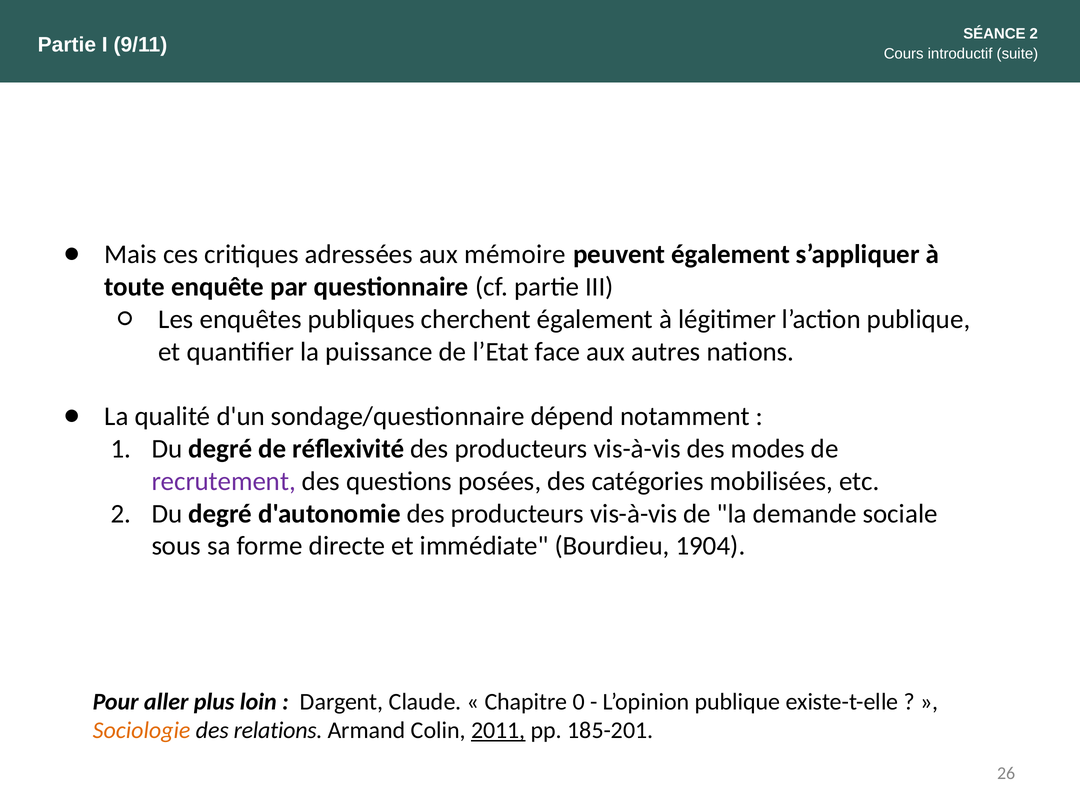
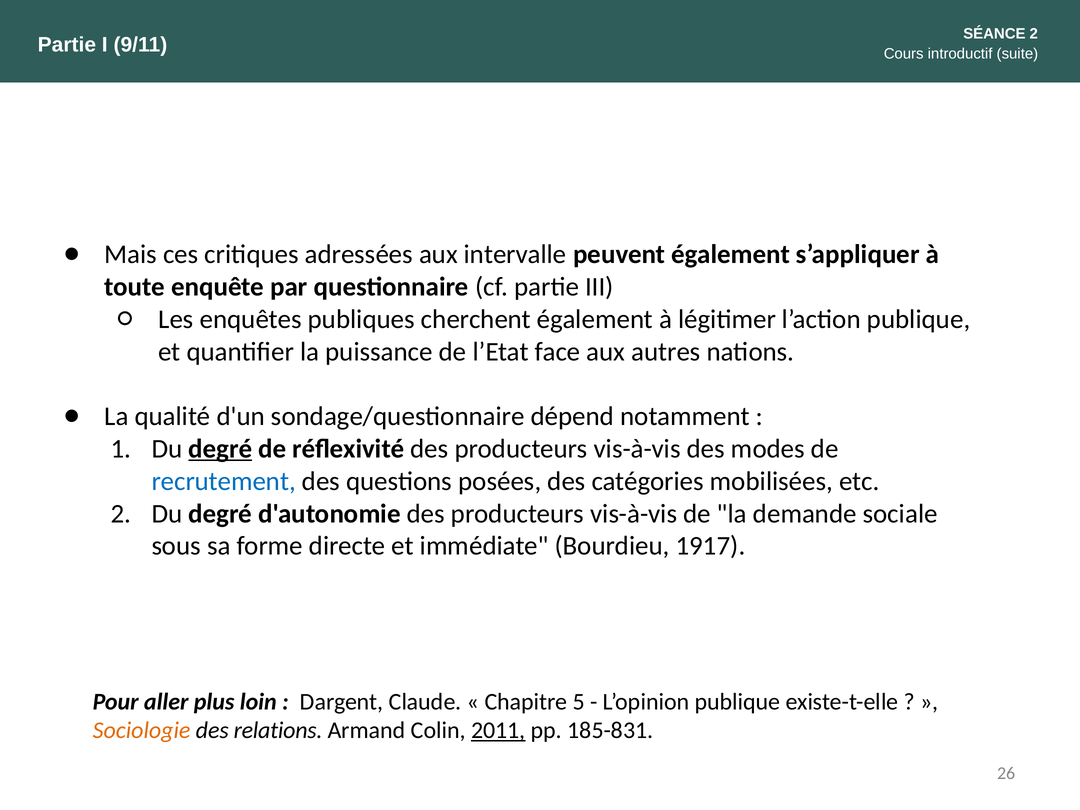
mémoire: mémoire -> intervalle
degré at (220, 449) underline: none -> present
recrutement colour: purple -> blue
1904: 1904 -> 1917
0: 0 -> 5
185-201: 185-201 -> 185-831
